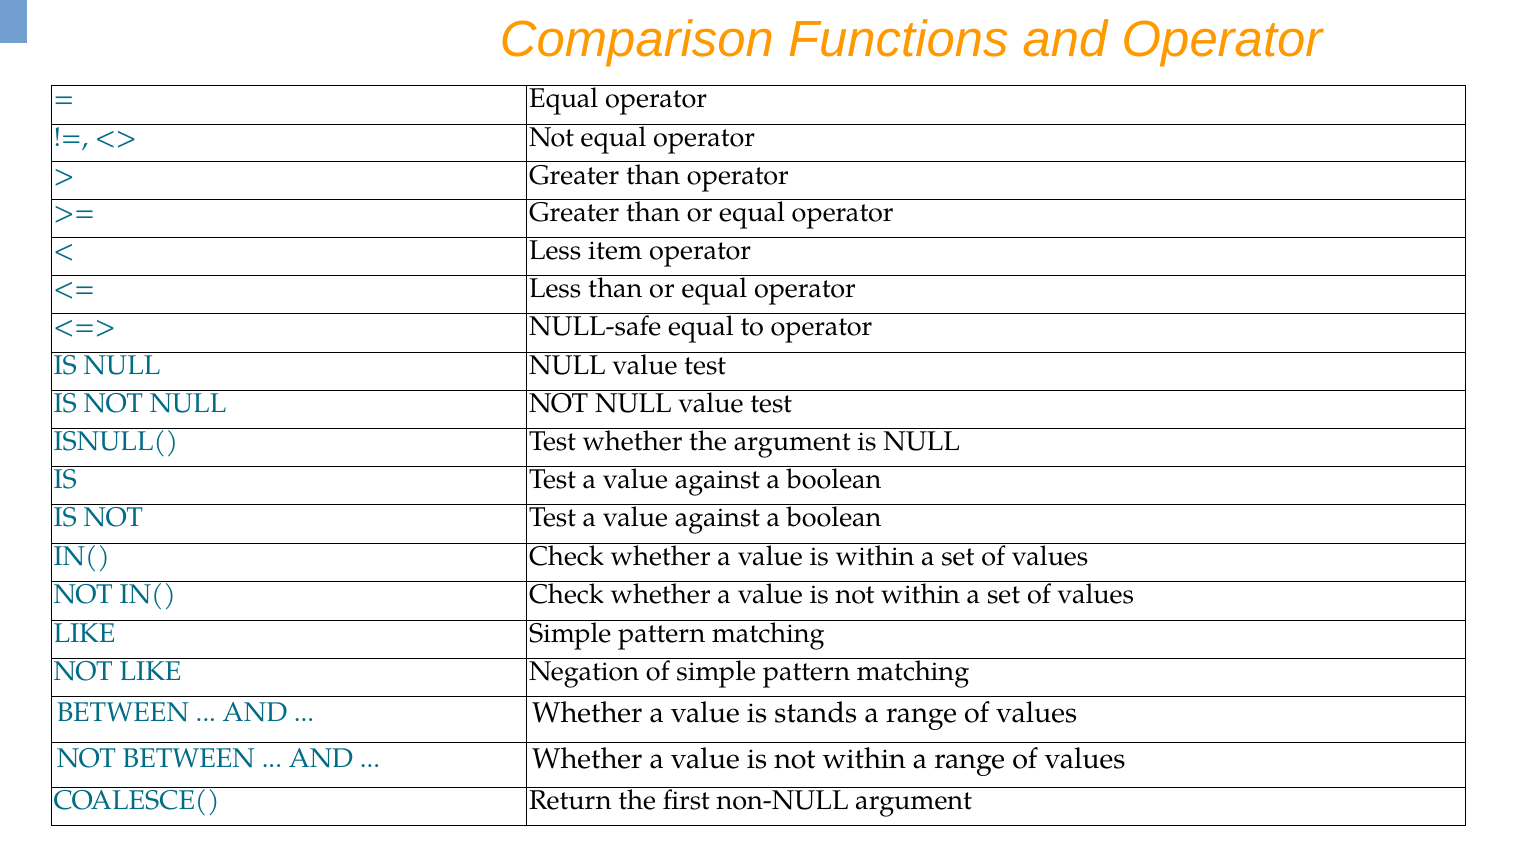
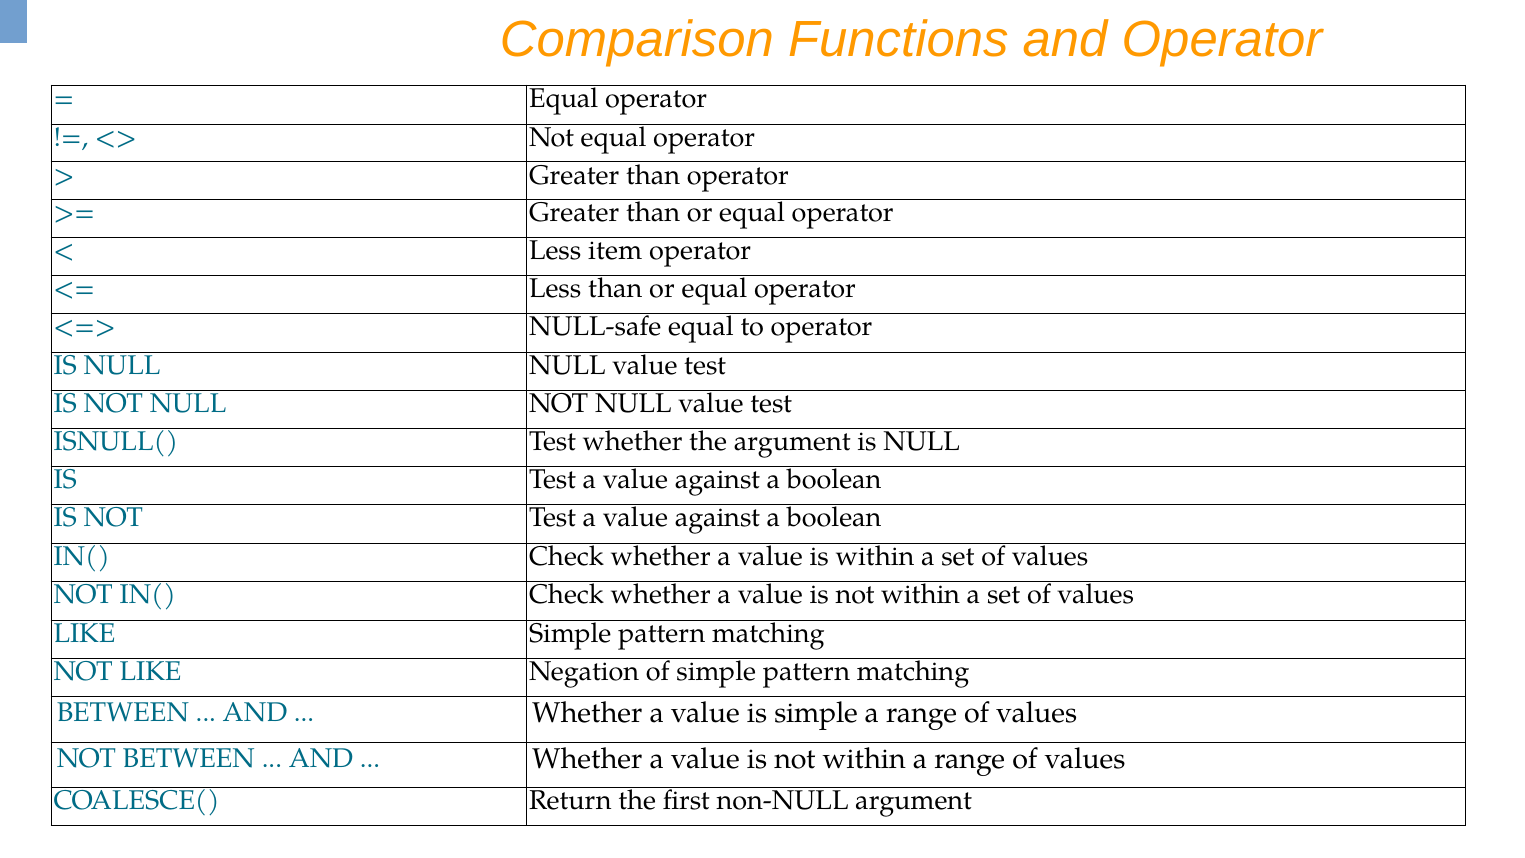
is stands: stands -> simple
